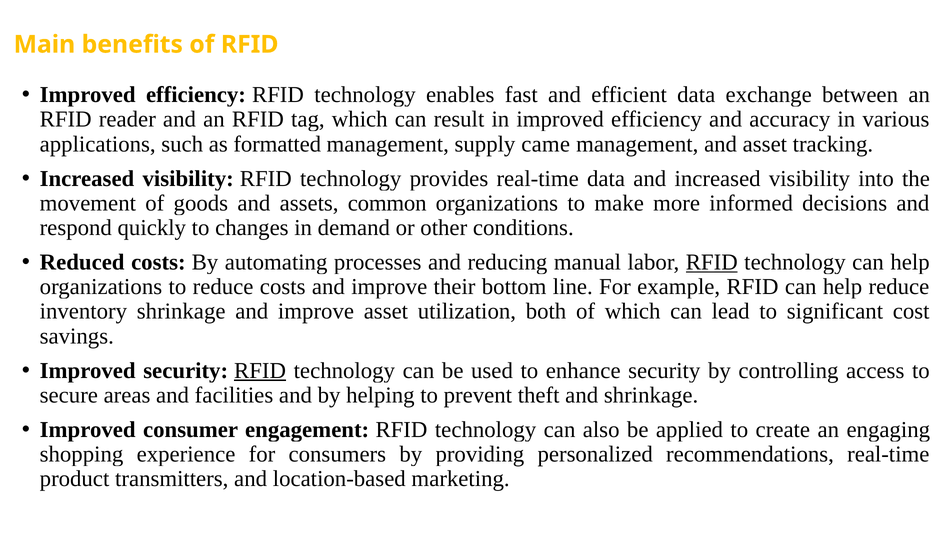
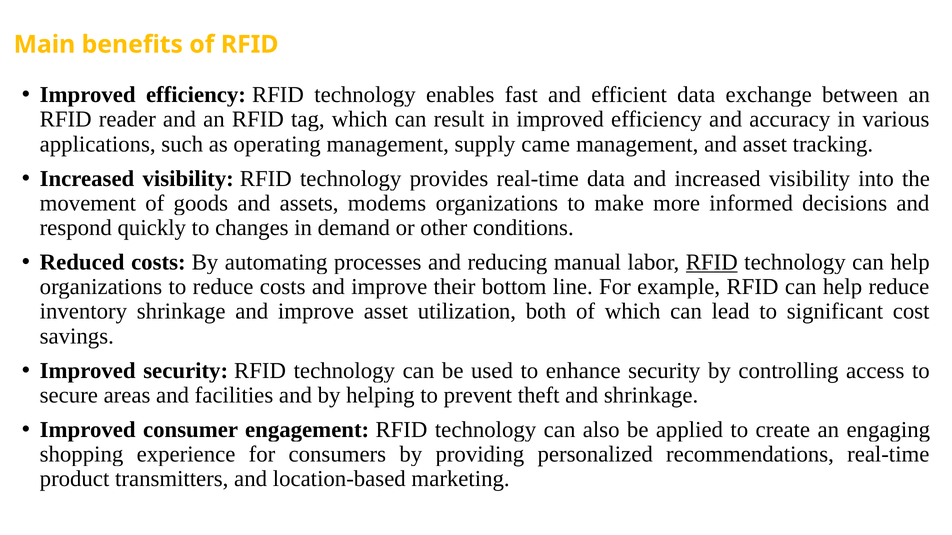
formatted: formatted -> operating
common: common -> modems
RFID at (260, 371) underline: present -> none
